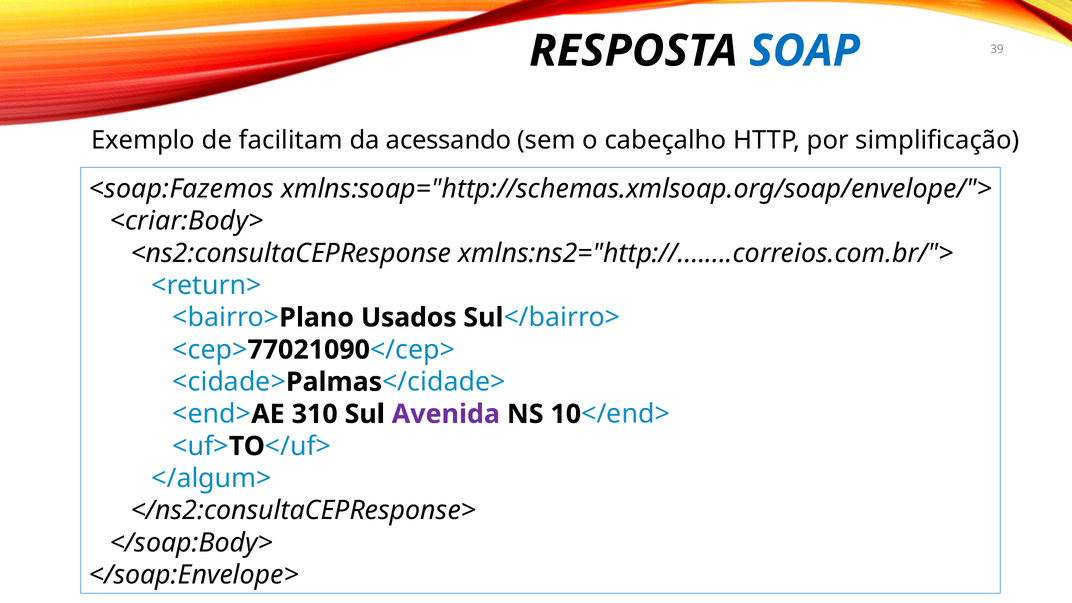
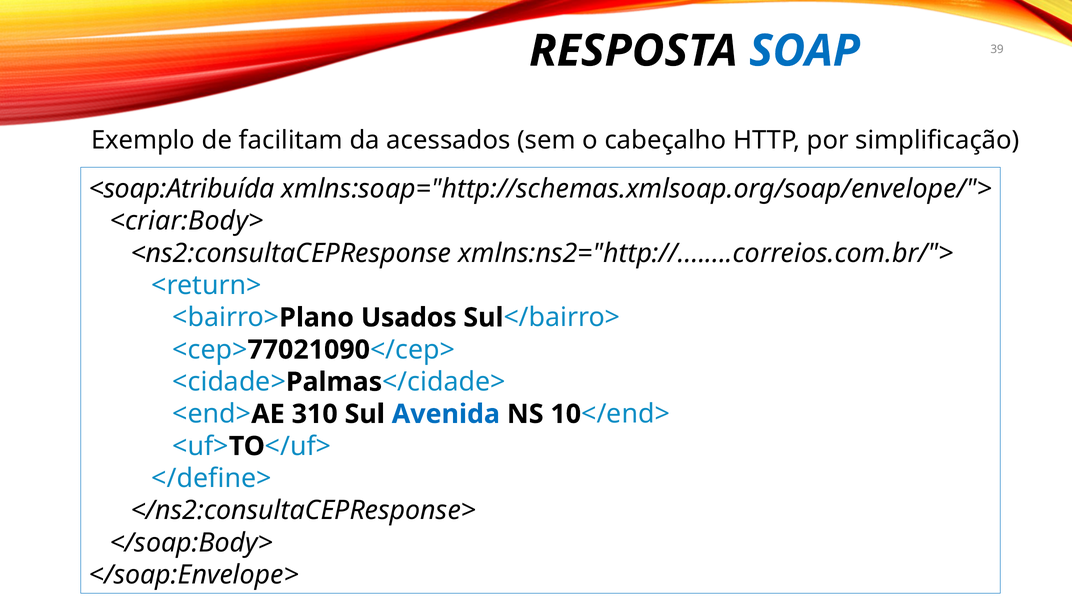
acessando: acessando -> acessados
<soap:Fazemos: <soap:Fazemos -> <soap:Atribuída
Avenida colour: purple -> blue
</algum>: </algum> -> </define>
